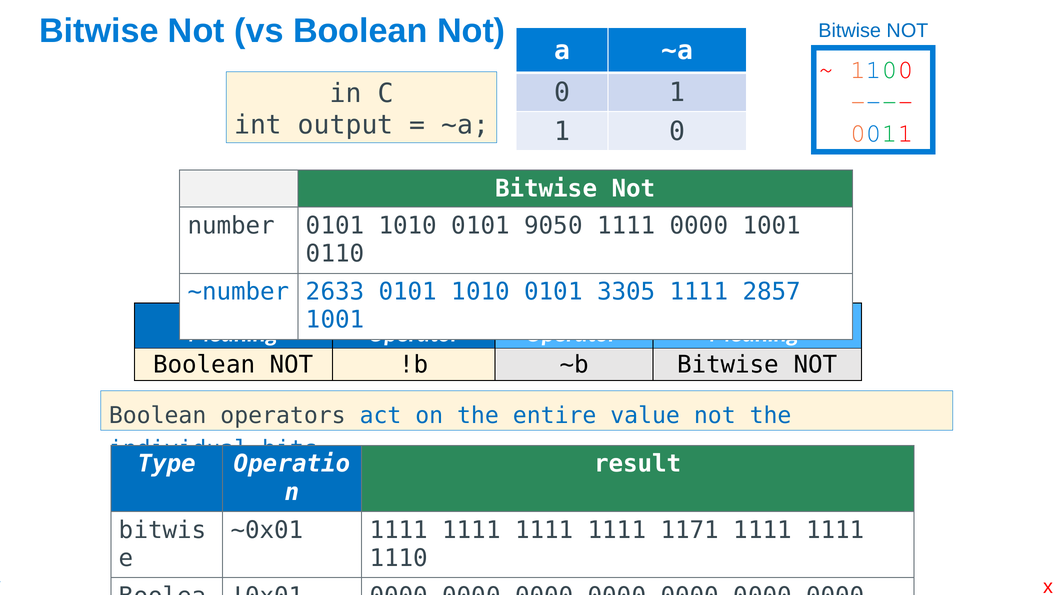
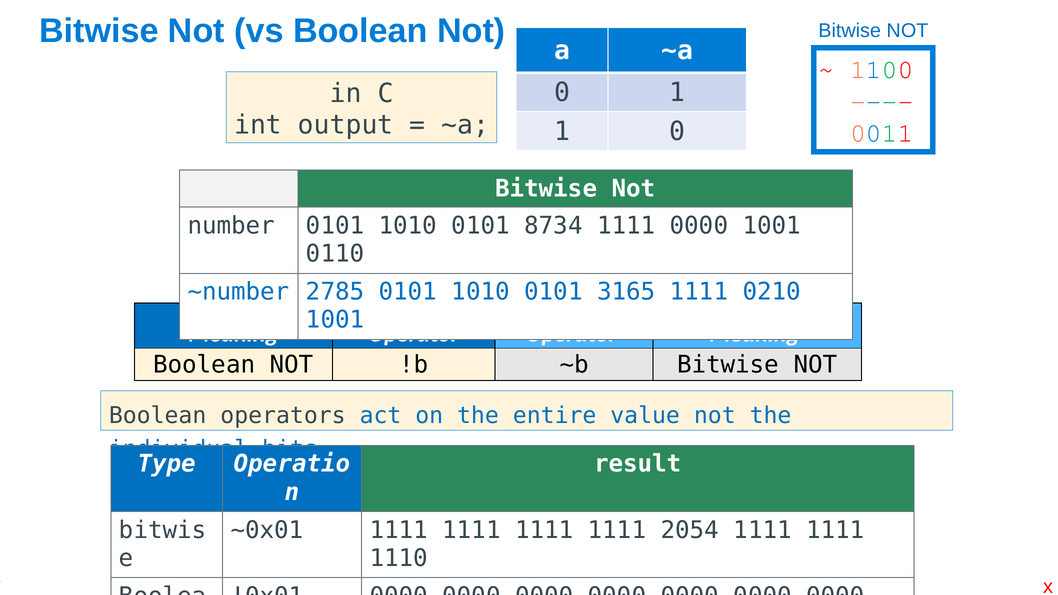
9050: 9050 -> 8734
2633: 2633 -> 2785
3305: 3305 -> 3165
2857: 2857 -> 0210
1171: 1171 -> 2054
